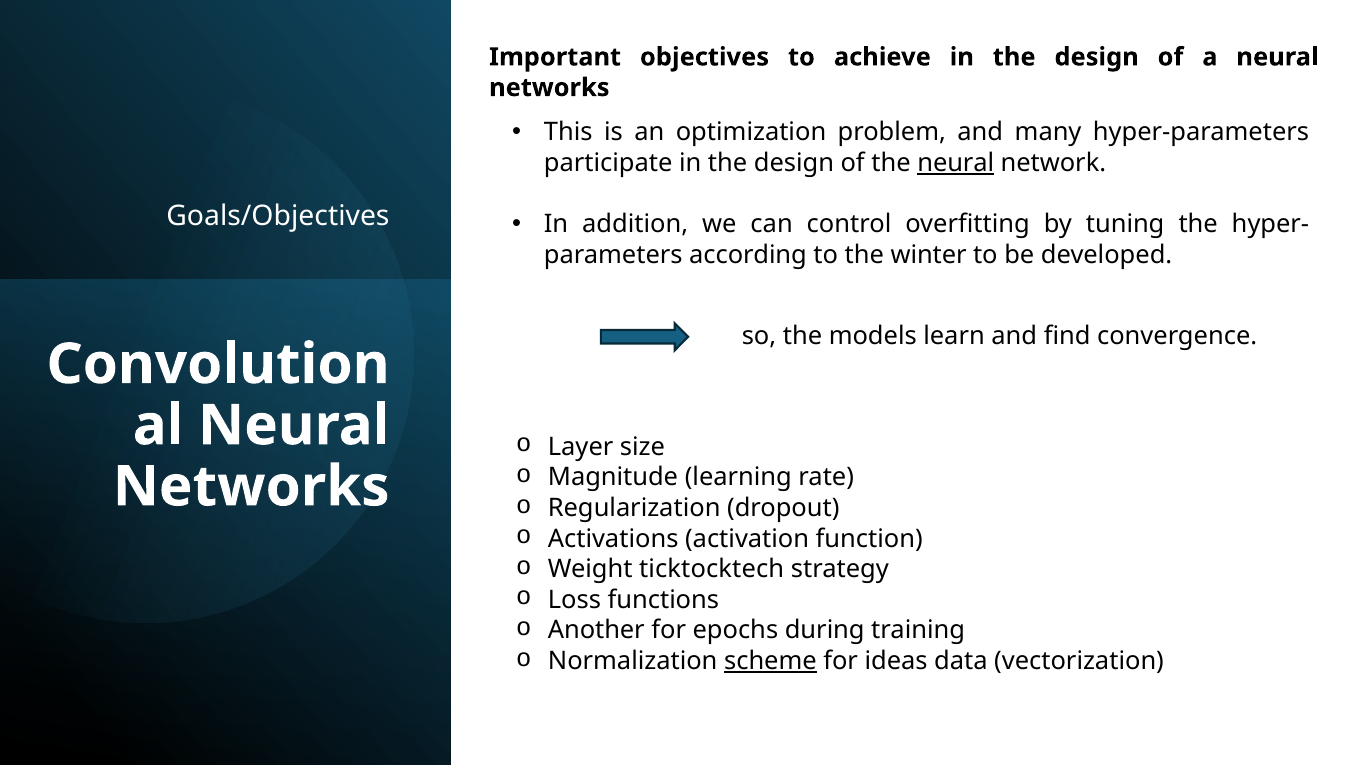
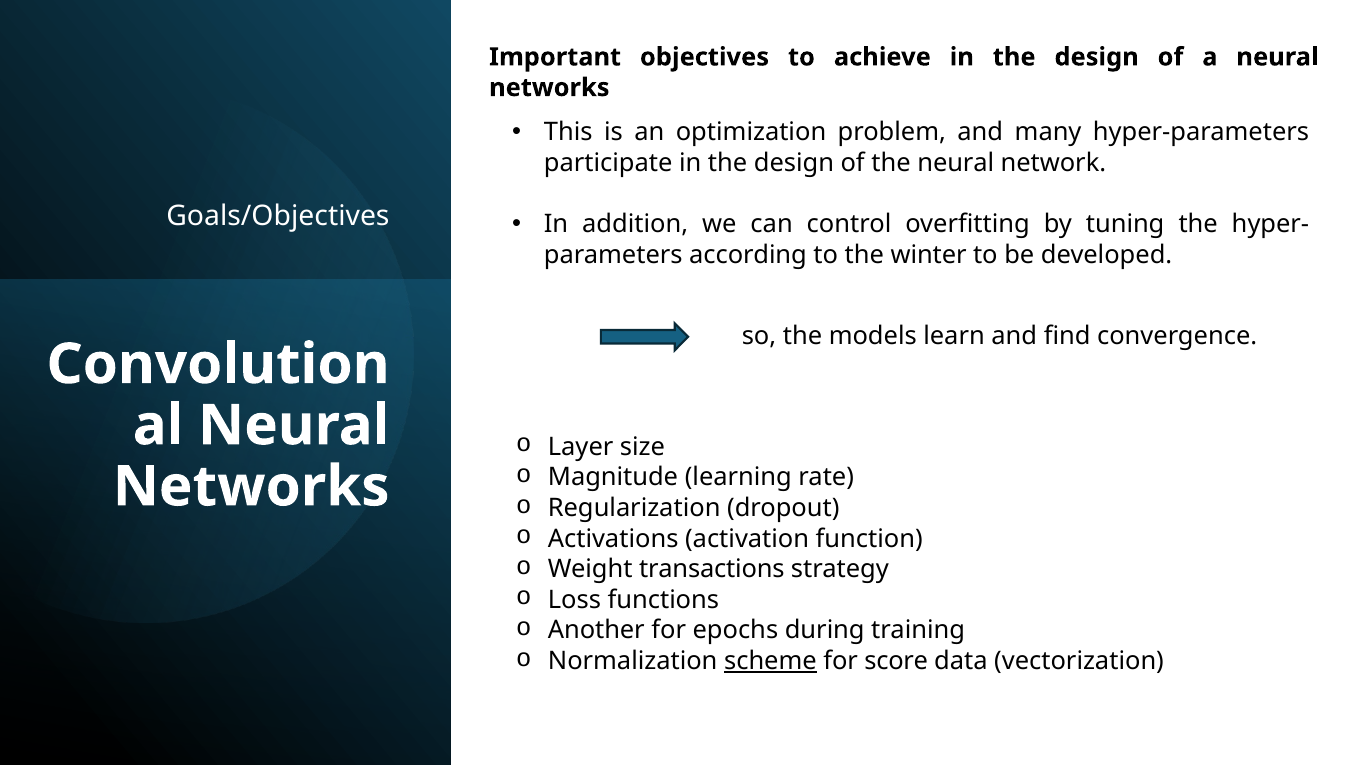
neural at (956, 163) underline: present -> none
ticktocktech: ticktocktech -> transactions
ideas: ideas -> score
